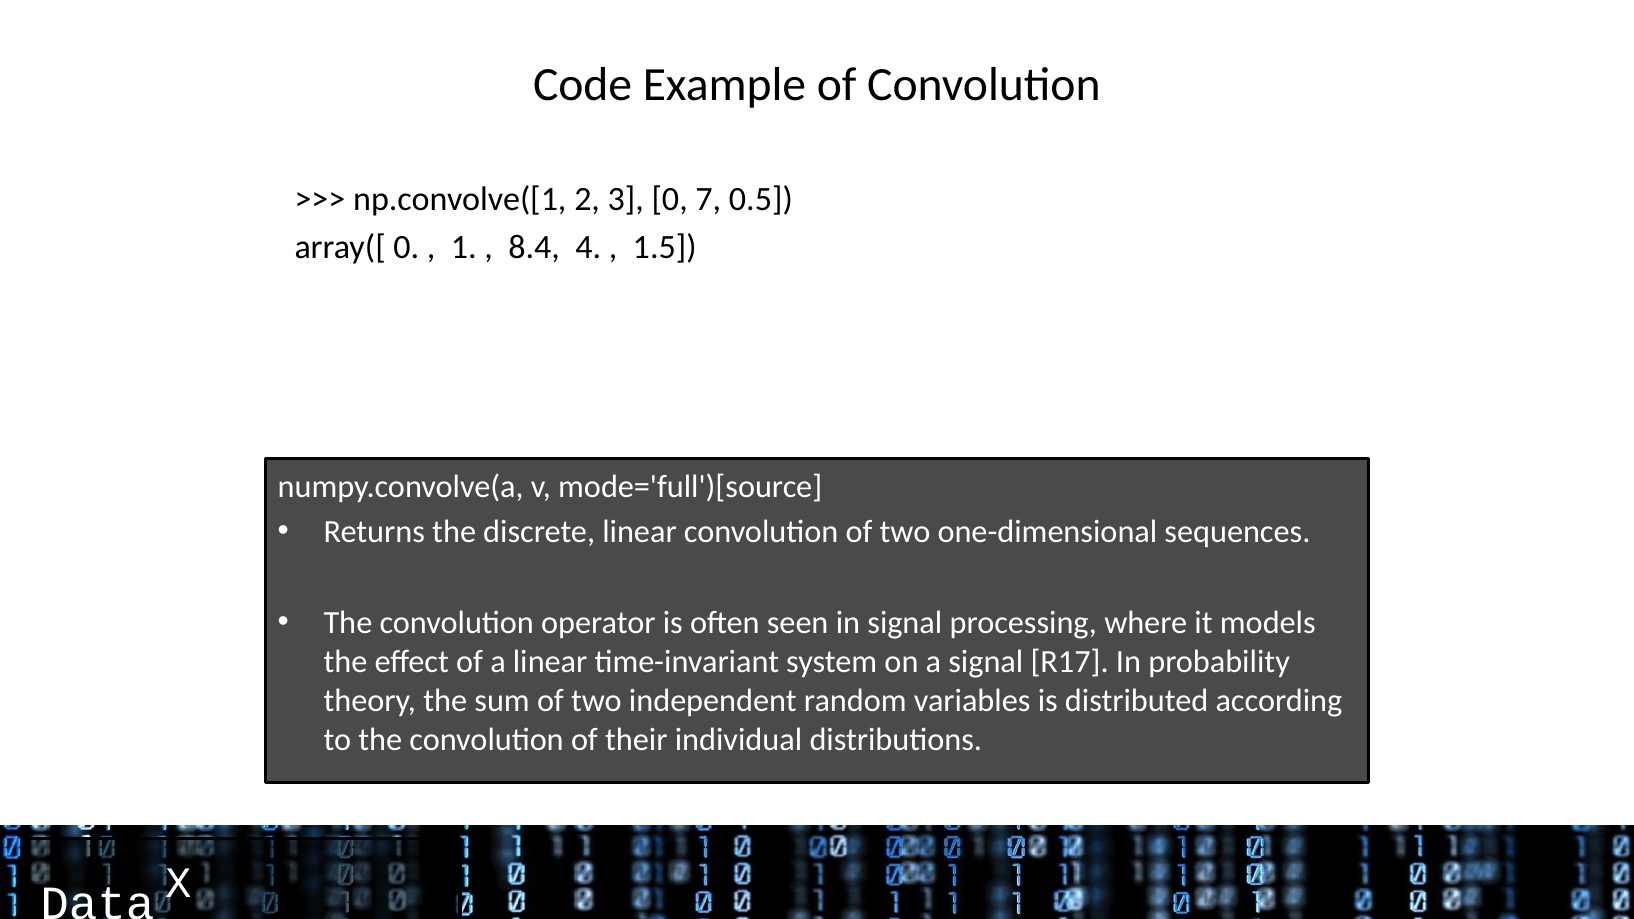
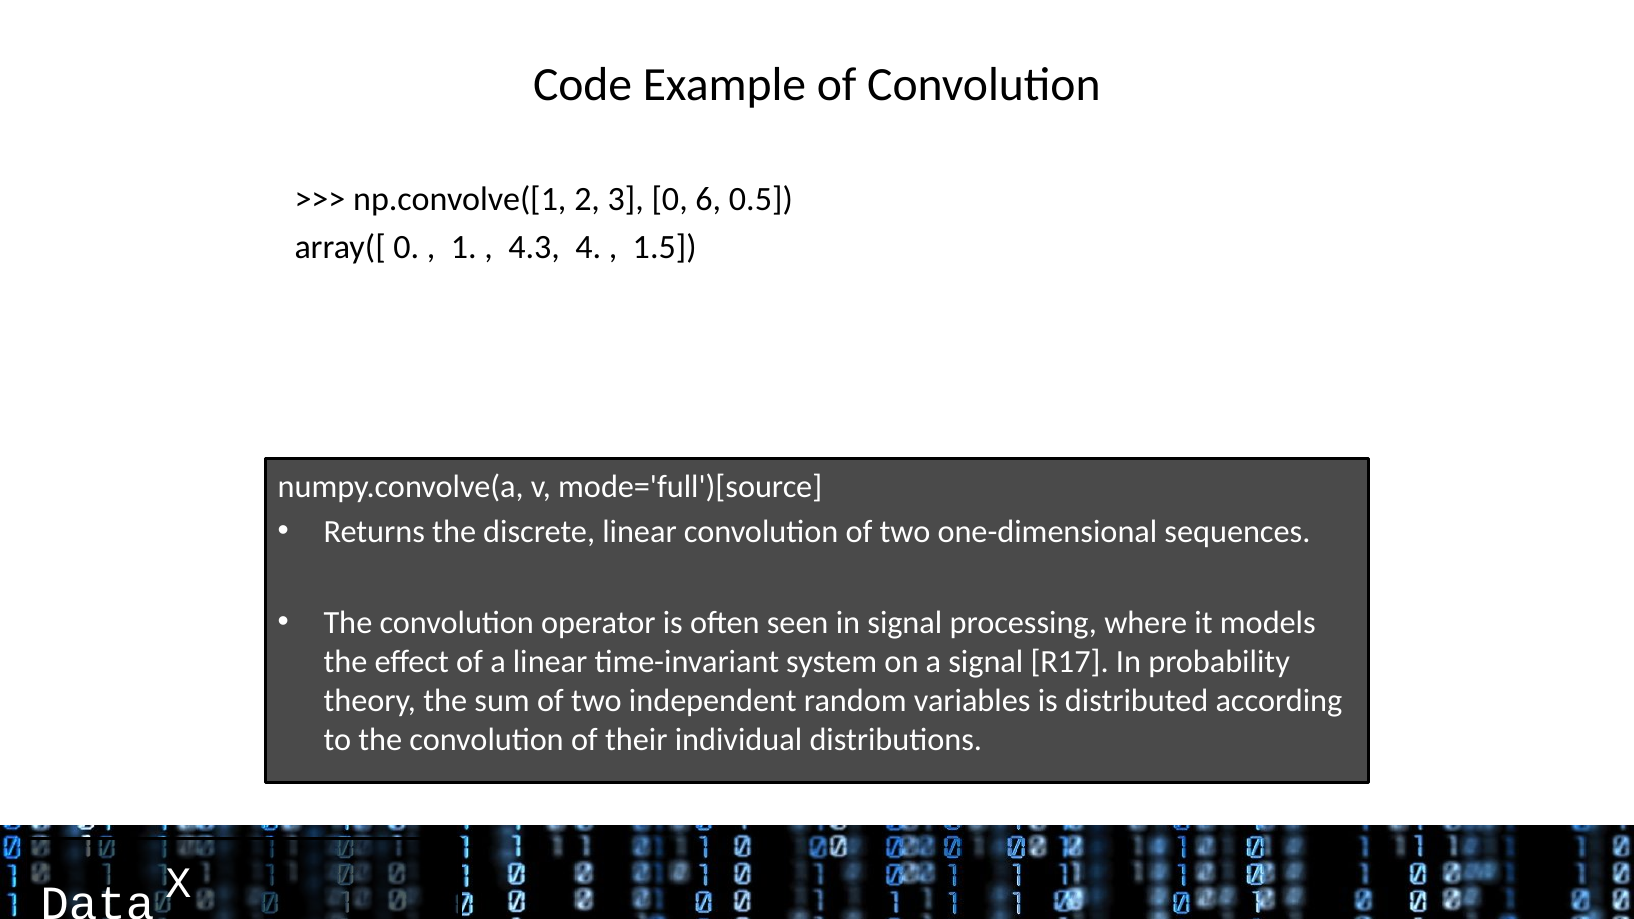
7: 7 -> 6
8.4: 8.4 -> 4.3
